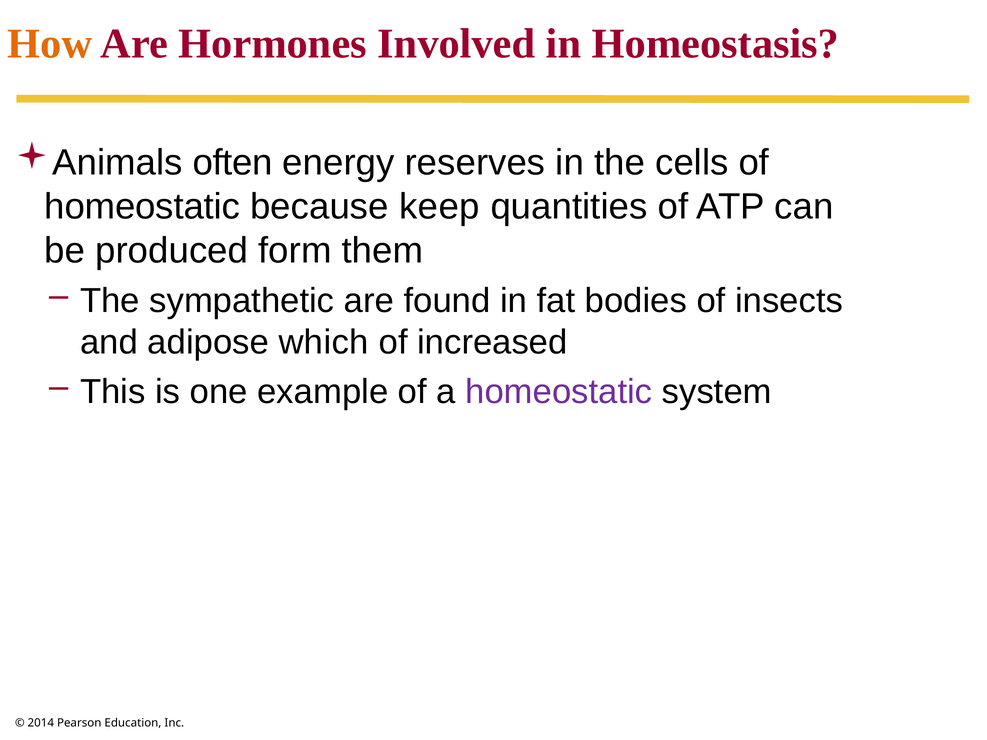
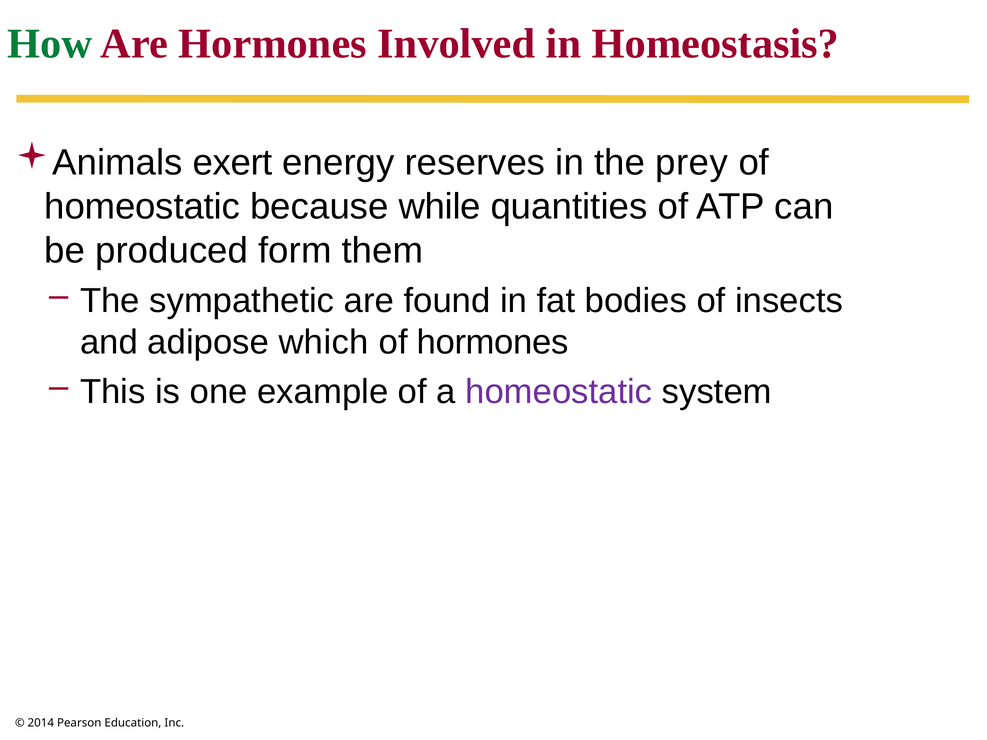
How colour: orange -> green
often: often -> exert
cells: cells -> prey
keep: keep -> while
of increased: increased -> hormones
